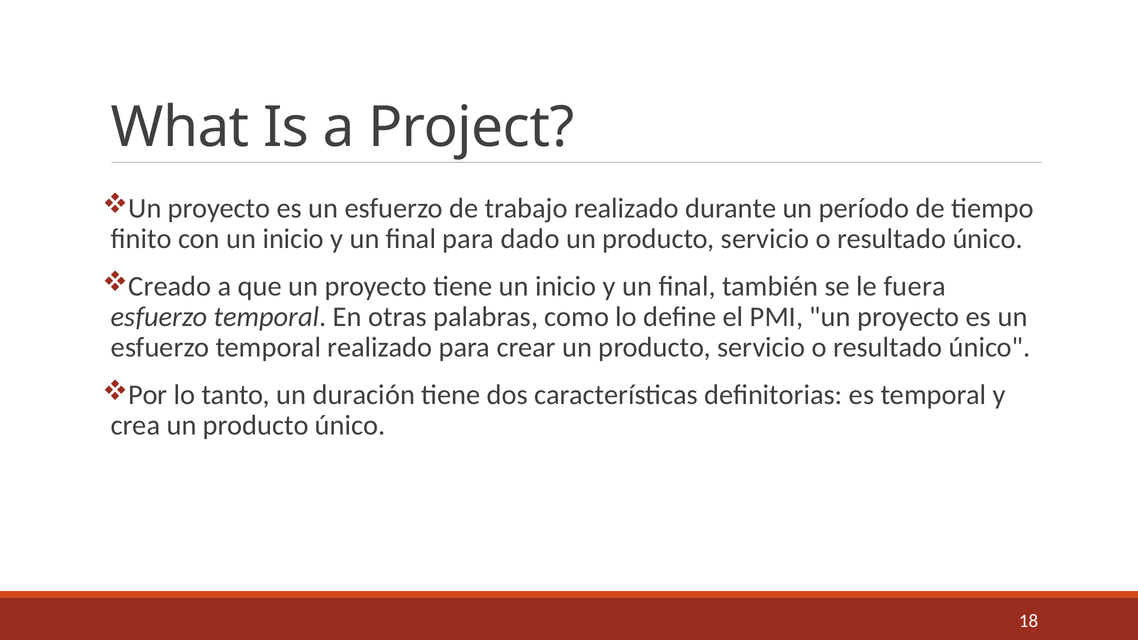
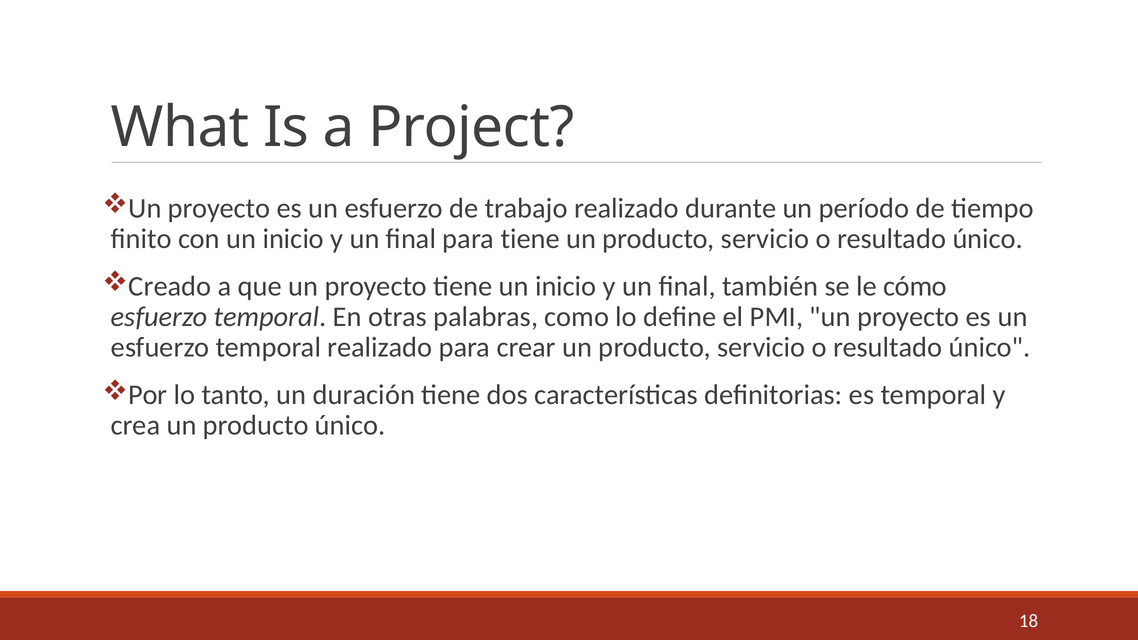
para dado: dado -> tiene
fuera: fuera -> cómo
